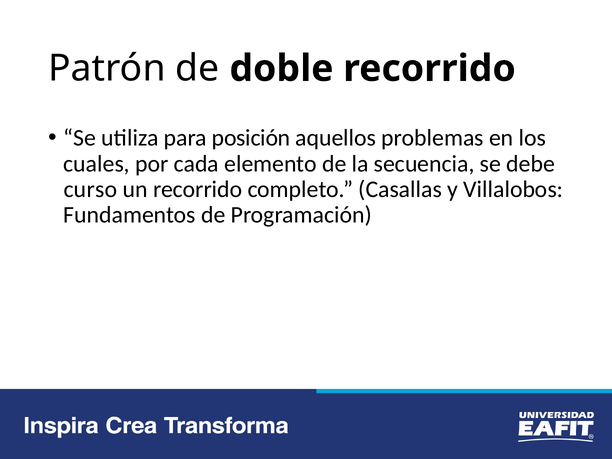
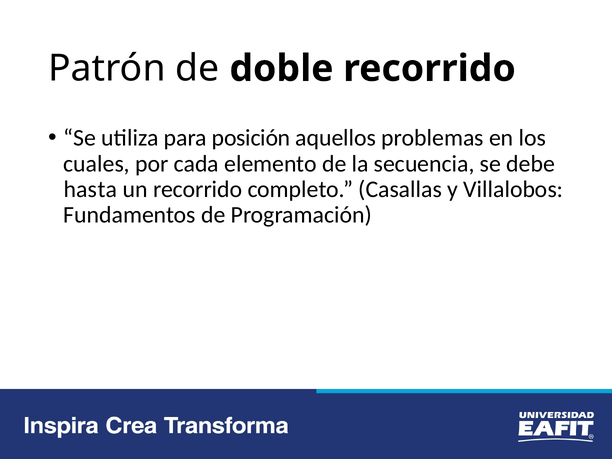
curso: curso -> hasta
